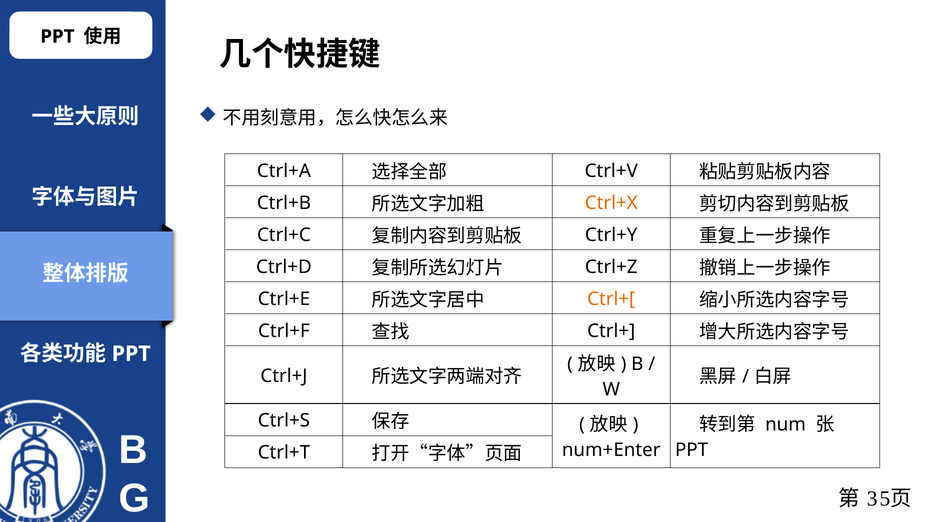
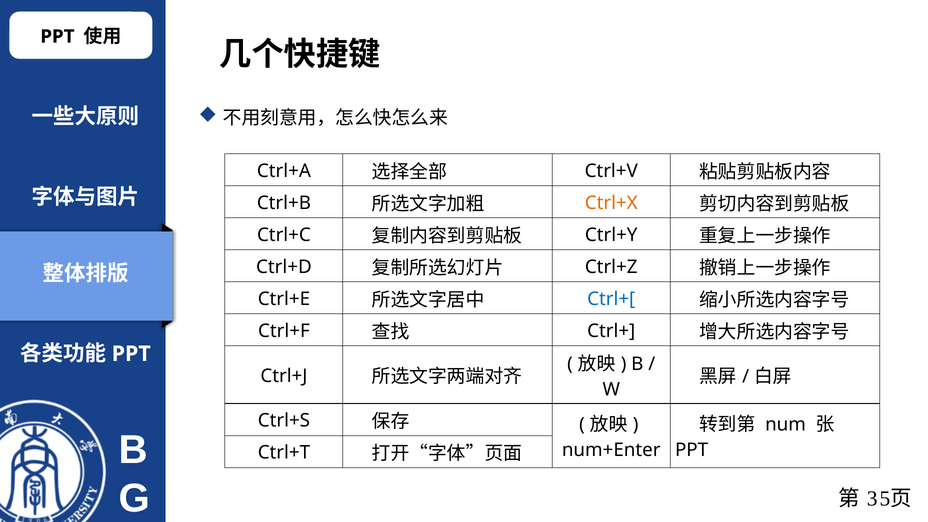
Ctrl+[ colour: orange -> blue
